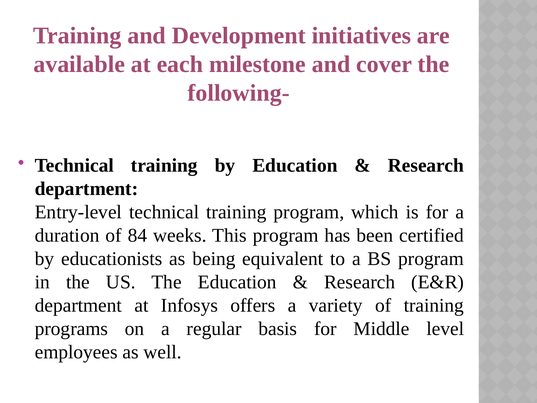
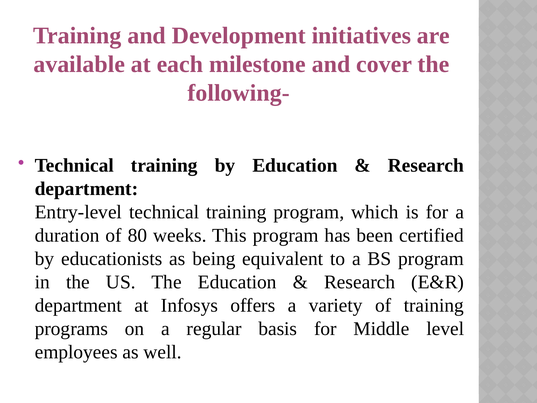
84: 84 -> 80
